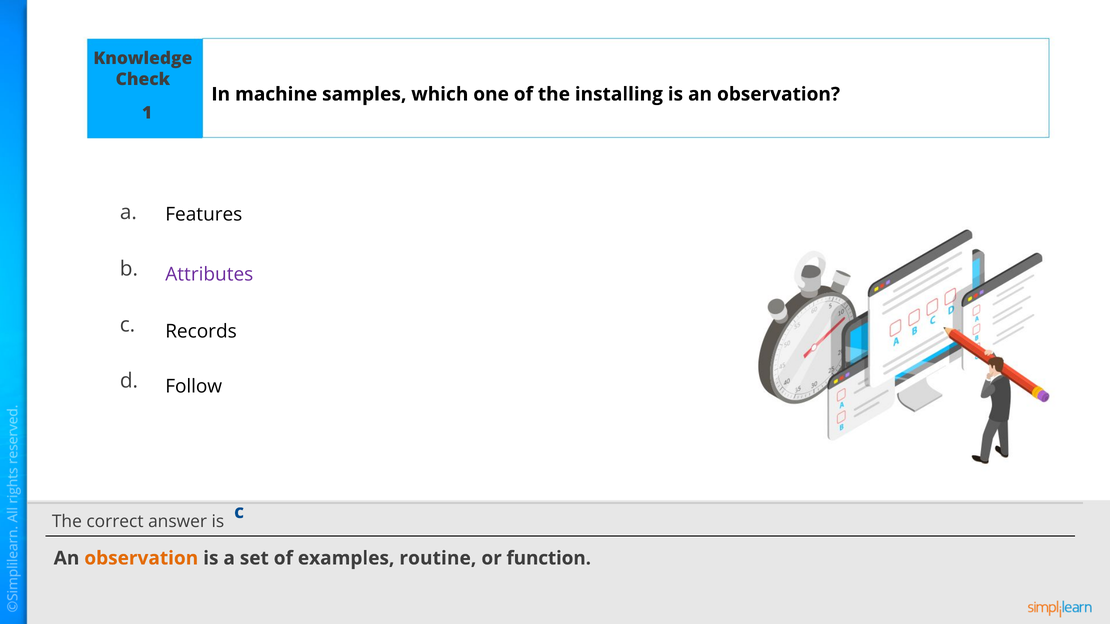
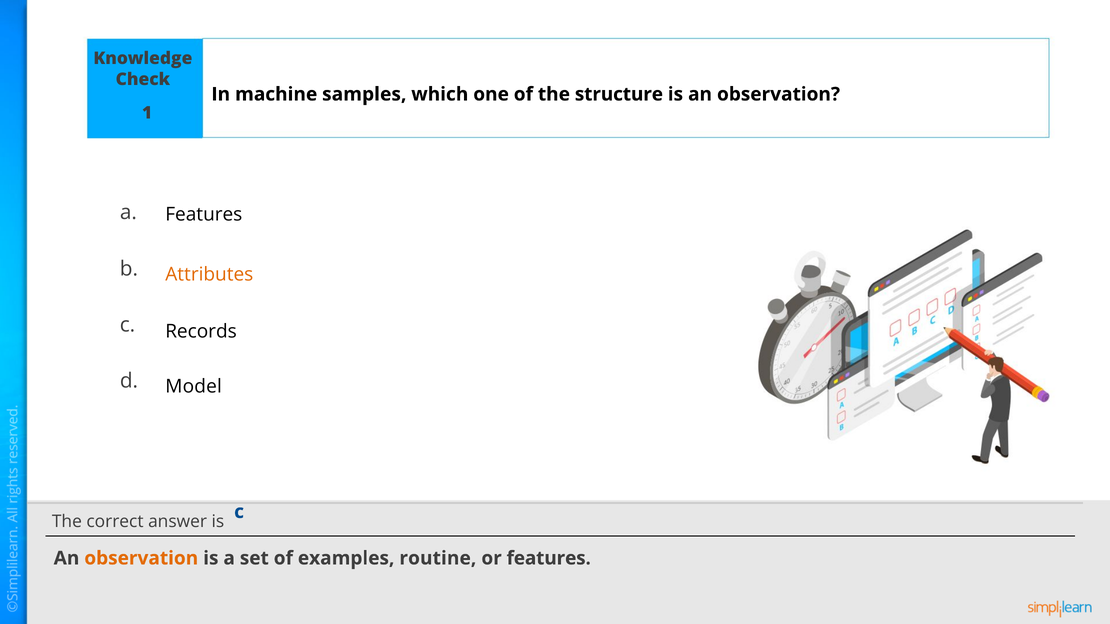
installing: installing -> structure
Attributes colour: purple -> orange
Follow: Follow -> Model
or function: function -> features
